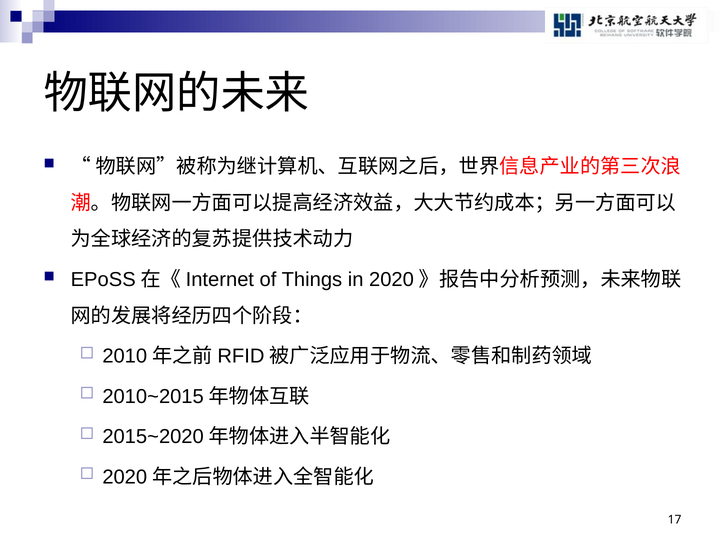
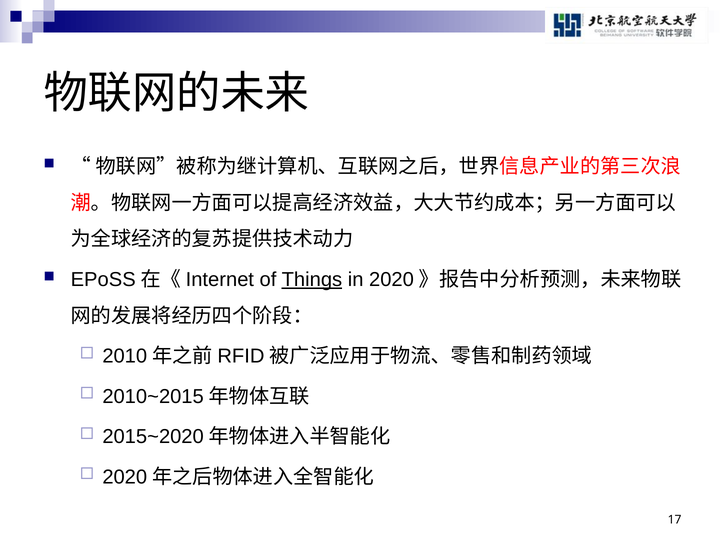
Things underline: none -> present
